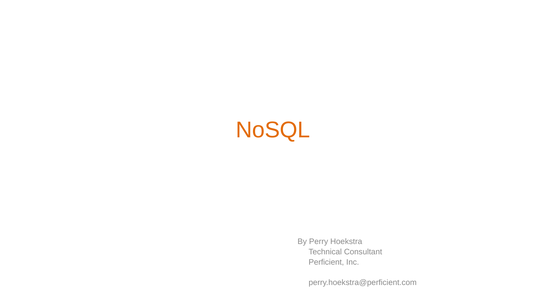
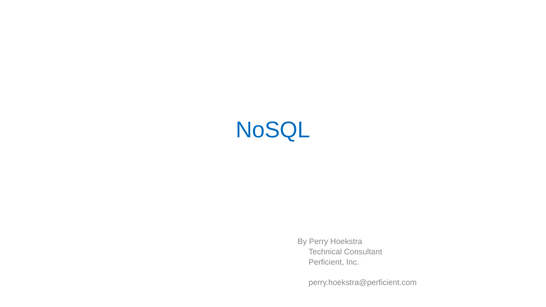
NoSQL colour: orange -> blue
